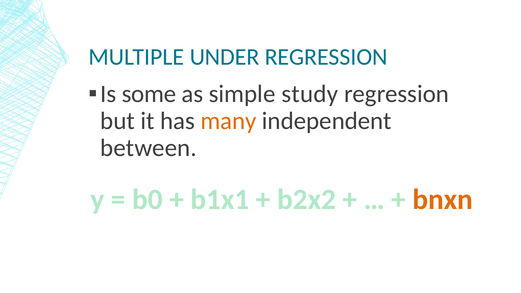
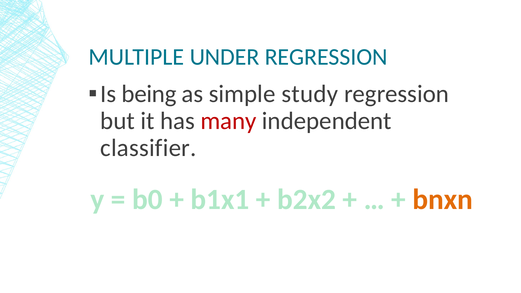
some: some -> being
many colour: orange -> red
between: between -> classifier
